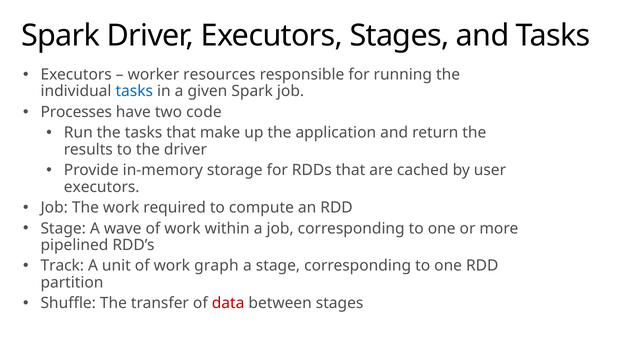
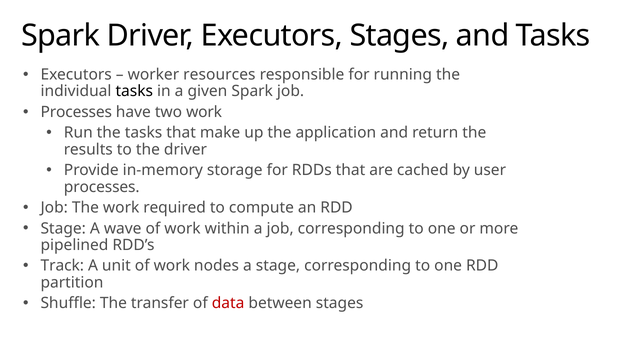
tasks at (134, 91) colour: blue -> black
two code: code -> work
executors at (102, 187): executors -> processes
graph: graph -> nodes
